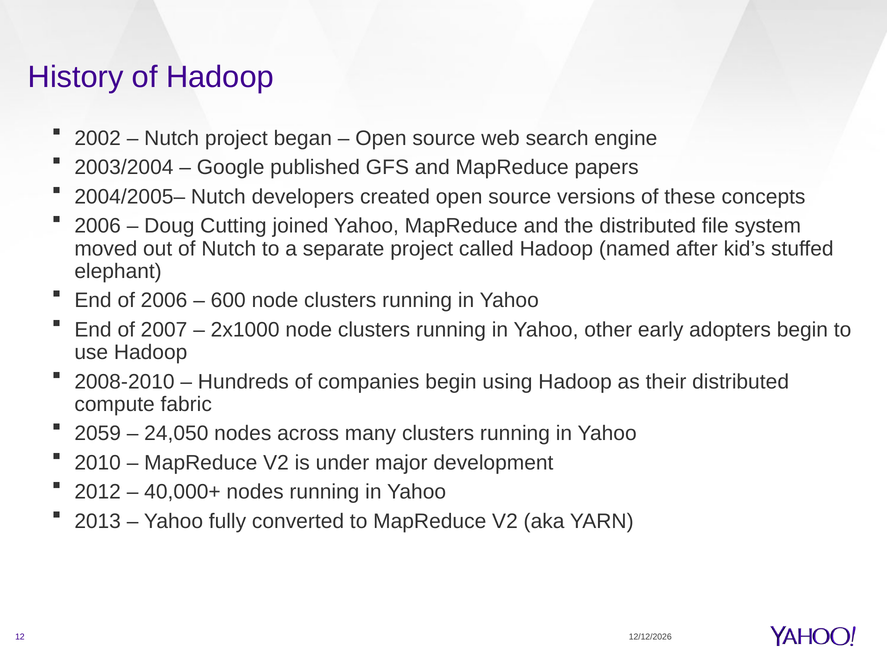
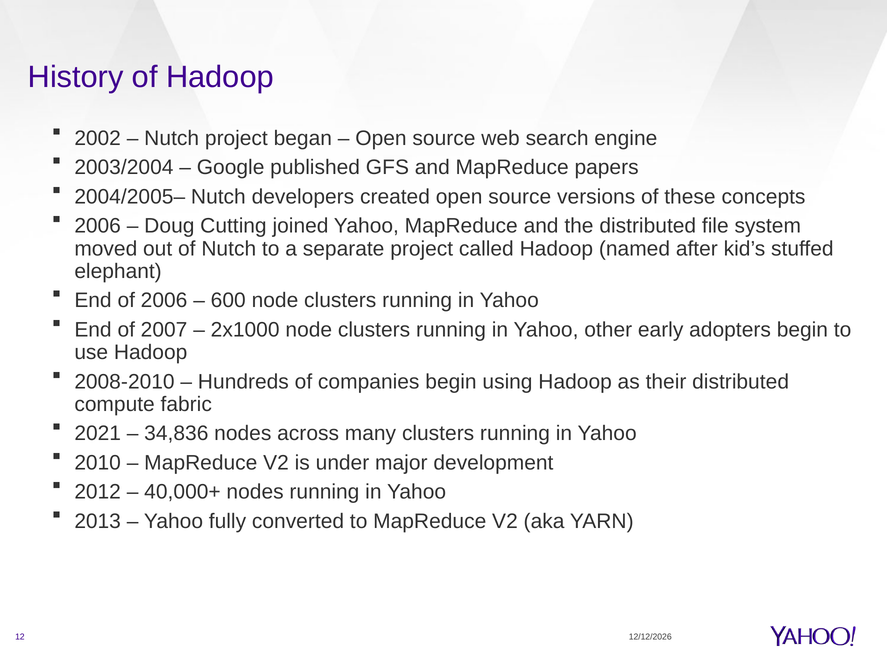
2059: 2059 -> 2021
24,050: 24,050 -> 34,836
